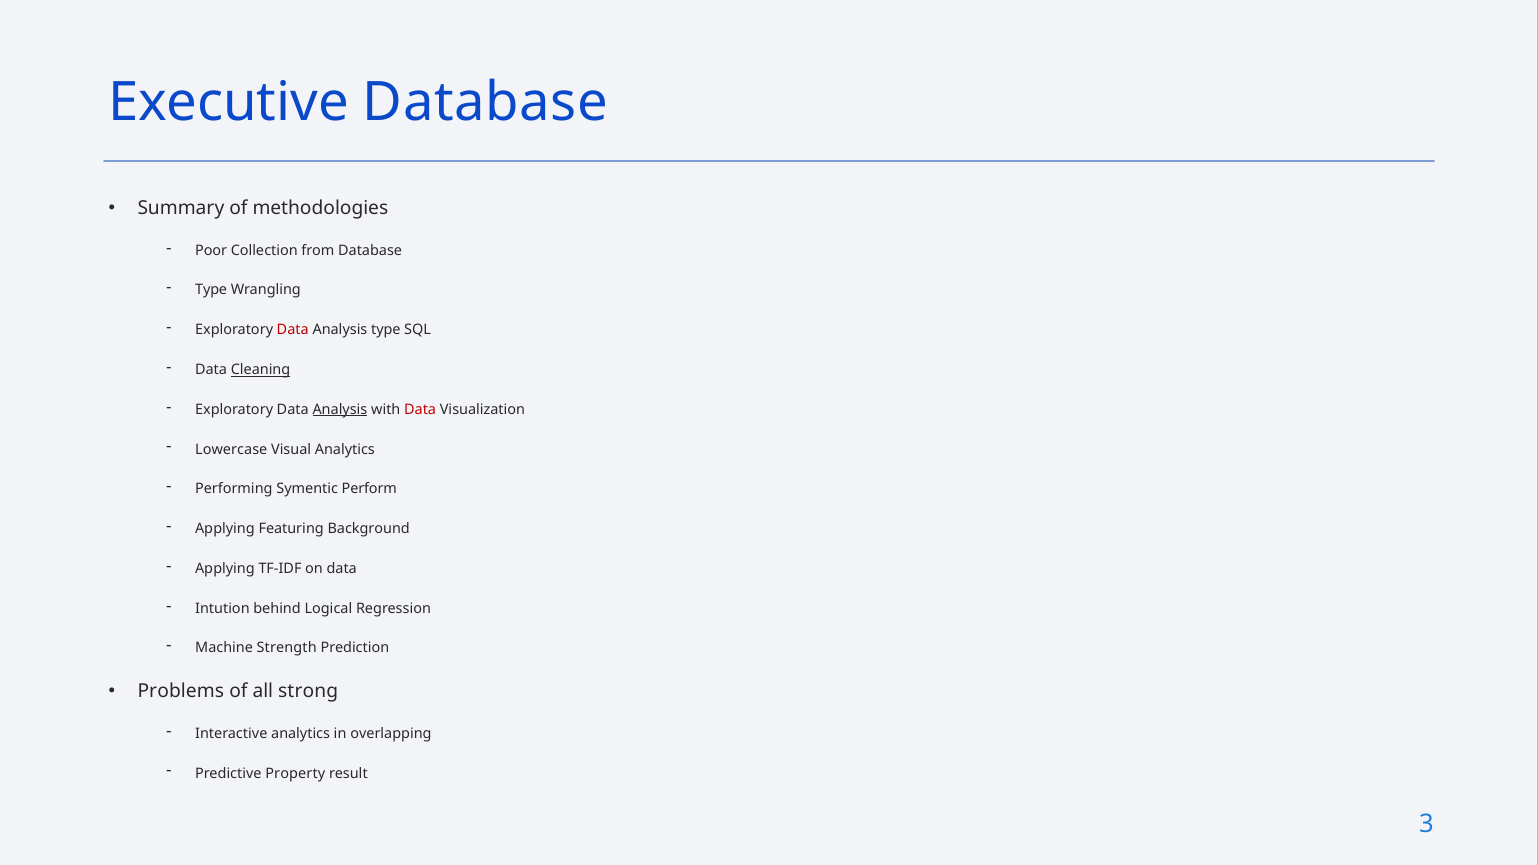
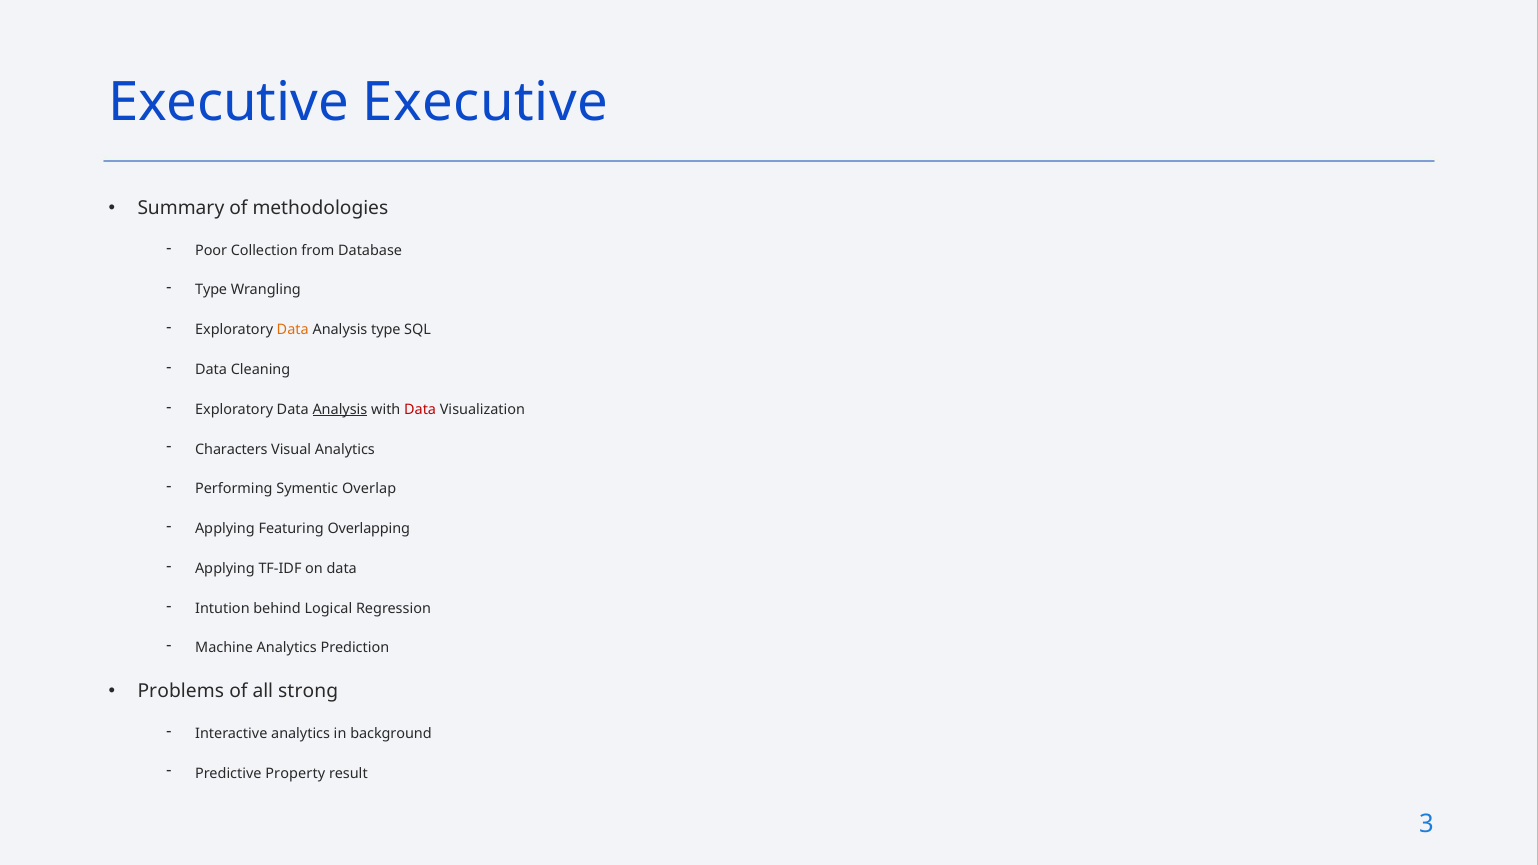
Executive Database: Database -> Executive
Data at (293, 330) colour: red -> orange
Cleaning underline: present -> none
Lowercase: Lowercase -> Characters
Perform: Perform -> Overlap
Background: Background -> Overlapping
Machine Strength: Strength -> Analytics
overlapping: overlapping -> background
